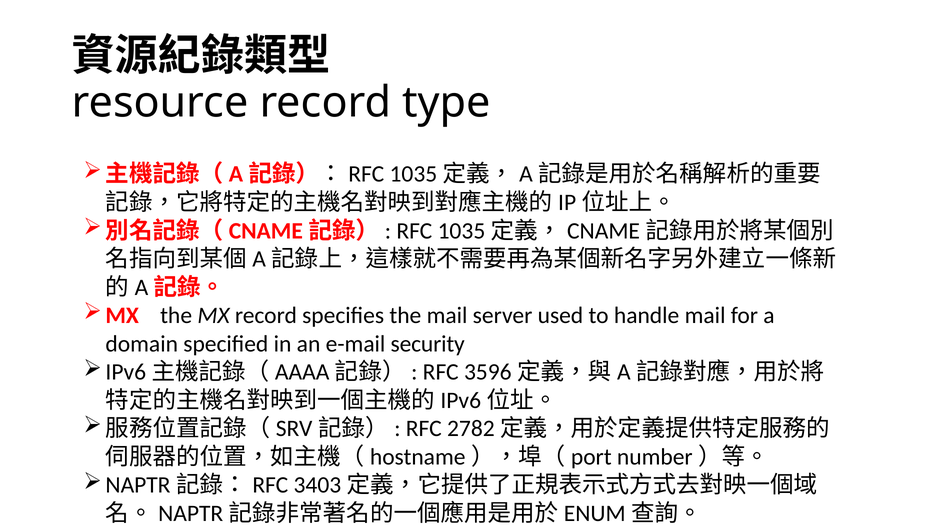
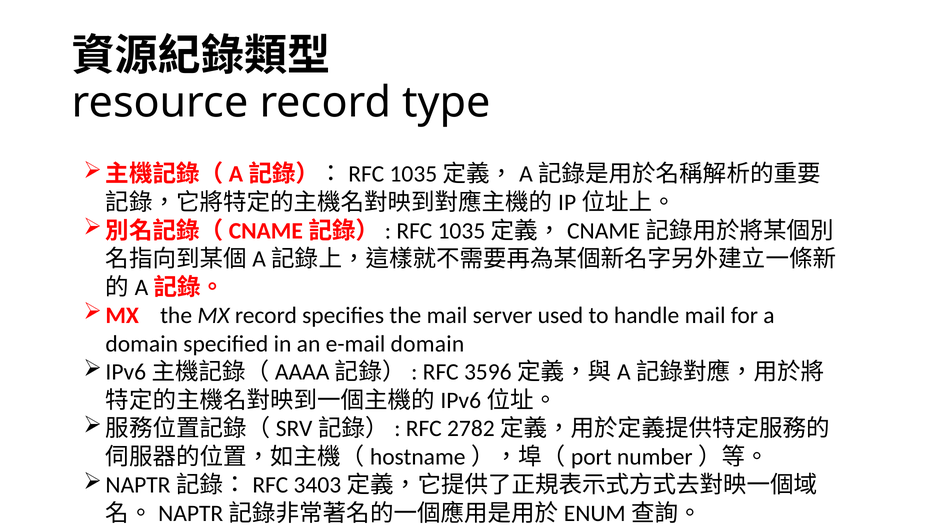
e-mail security: security -> domain
